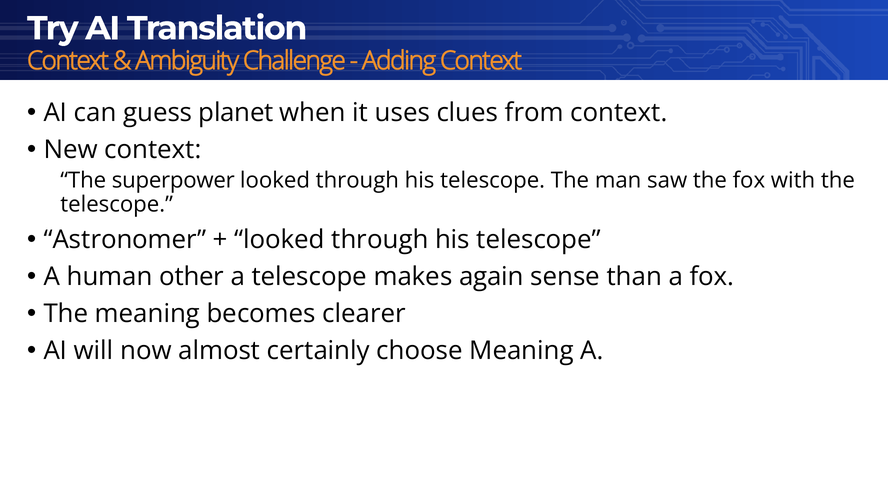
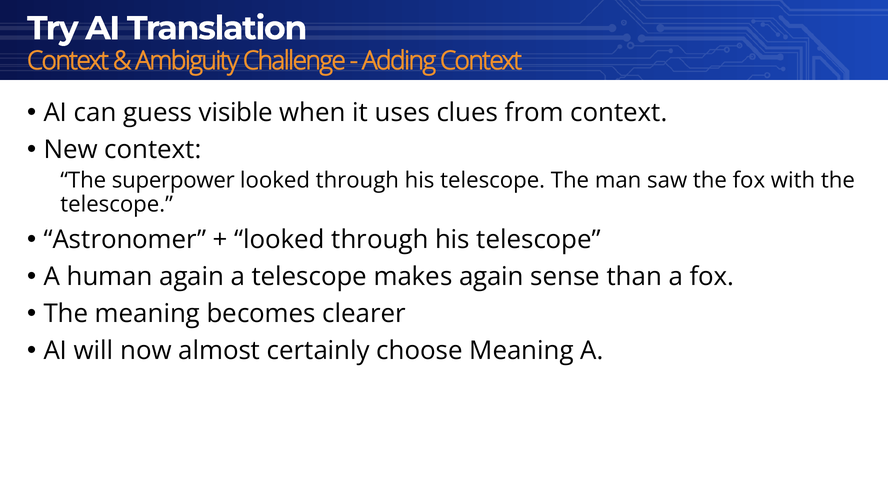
planet: planet -> visible
human other: other -> again
